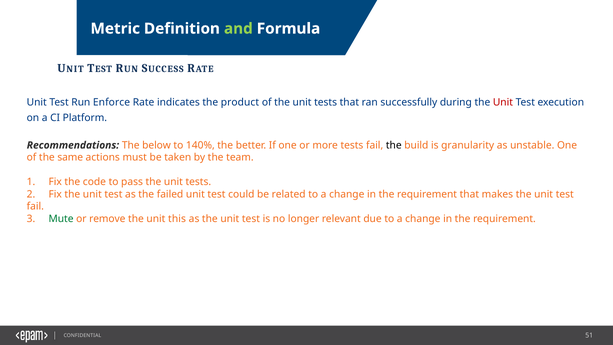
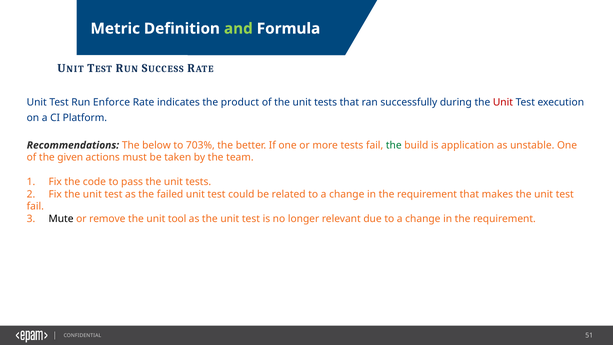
140%: 140% -> 703%
the at (394, 145) colour: black -> green
granularity: granularity -> application
same: same -> given
Mute colour: green -> black
this: this -> tool
